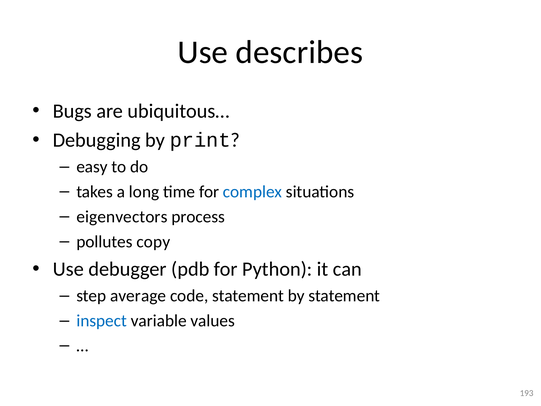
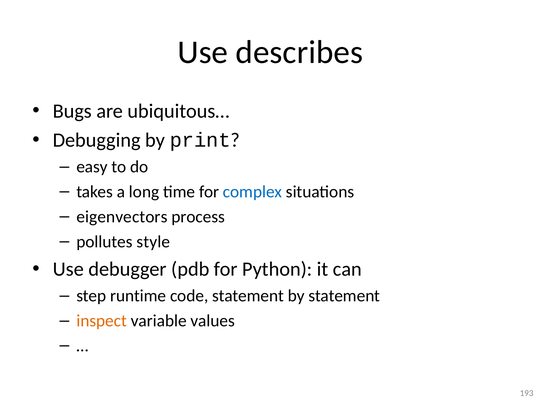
copy: copy -> style
average: average -> runtime
inspect colour: blue -> orange
